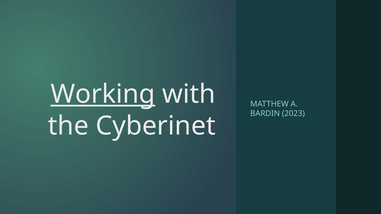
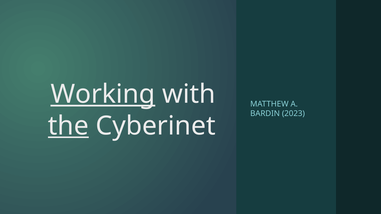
the underline: none -> present
